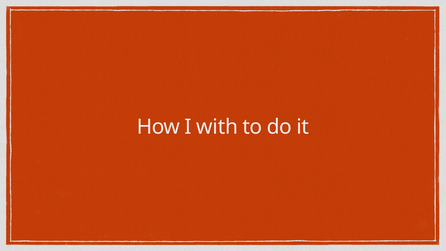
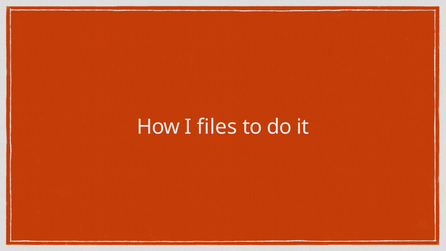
with: with -> files
